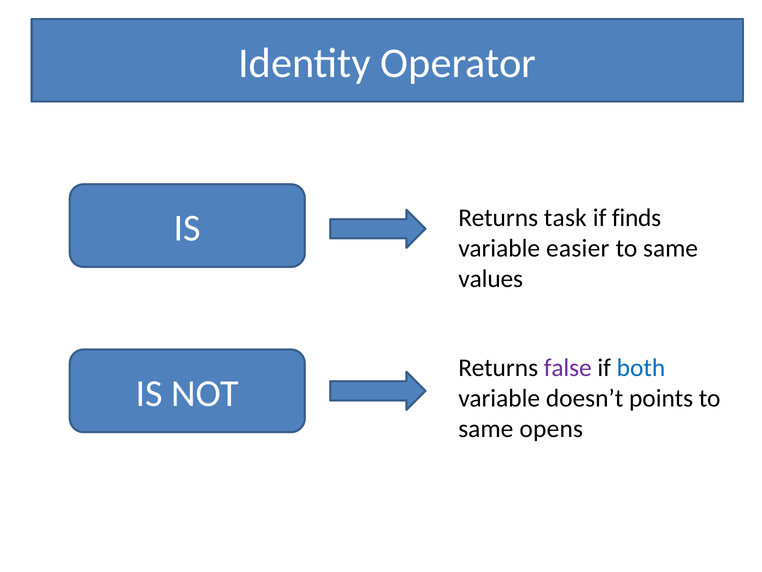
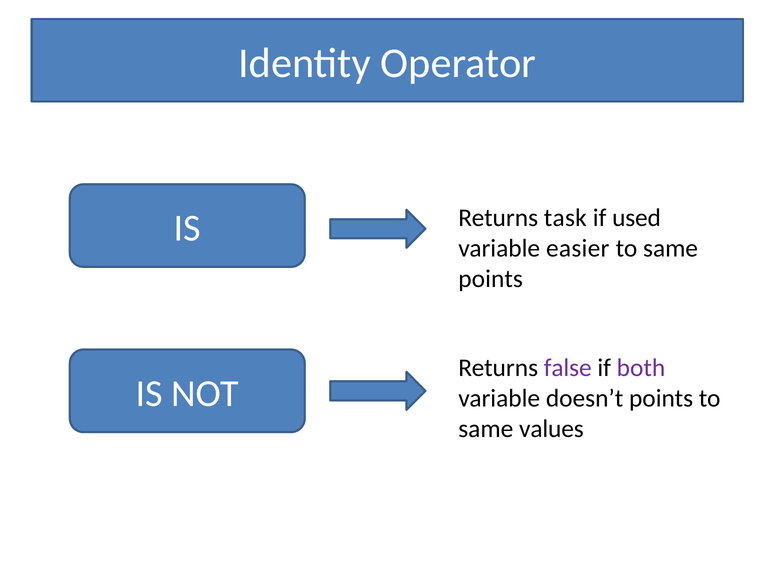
finds: finds -> used
values at (491, 279): values -> points
both colour: blue -> purple
opens: opens -> values
